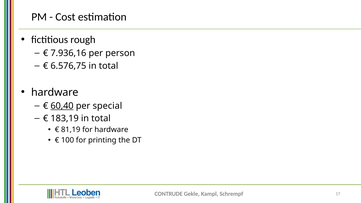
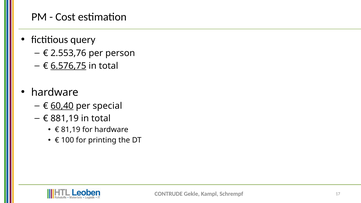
rough: rough -> query
7.936,16: 7.936,16 -> 2.553,76
6.576,75 underline: none -> present
183,19: 183,19 -> 881,19
